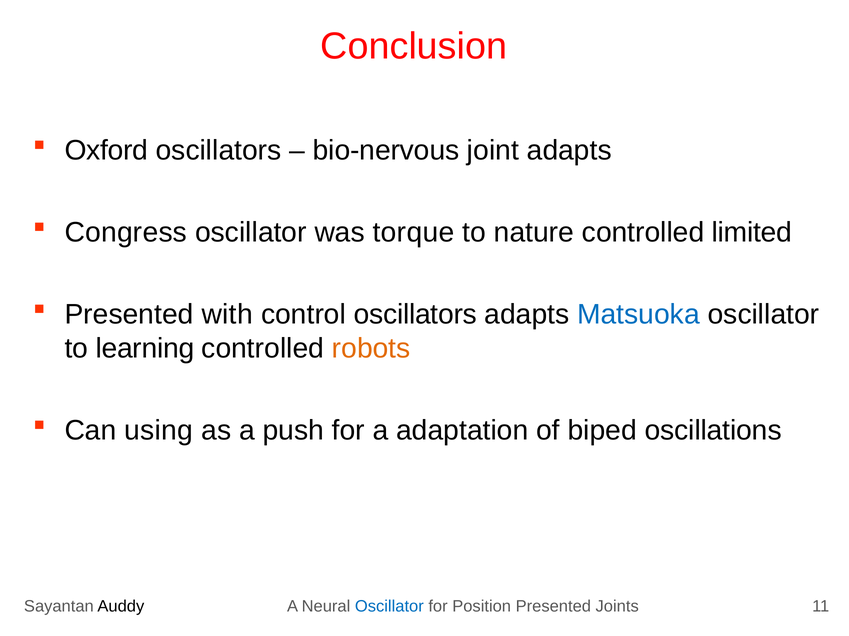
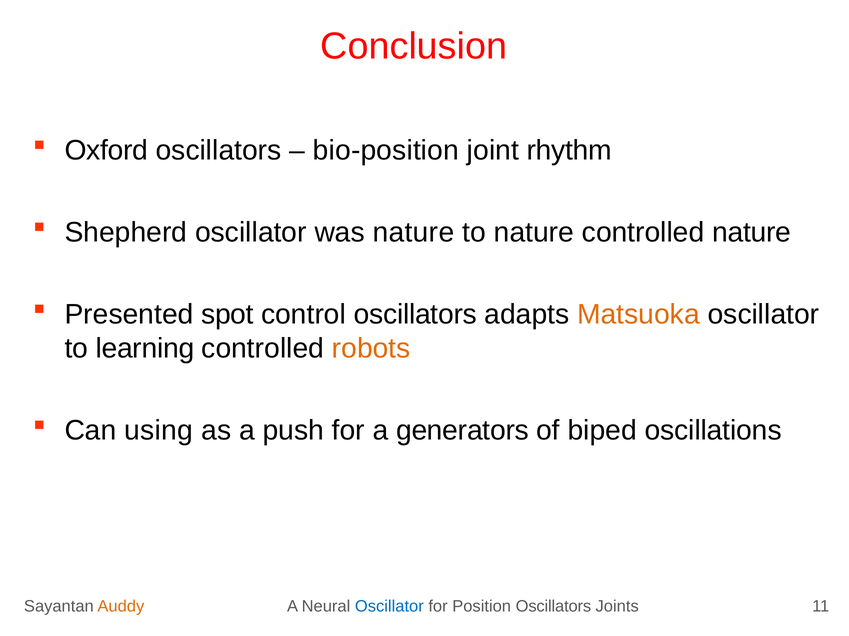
bio-nervous: bio-nervous -> bio-position
joint adapts: adapts -> rhythm
Congress: Congress -> Shepherd
was torque: torque -> nature
controlled limited: limited -> nature
with: with -> spot
Matsuoka colour: blue -> orange
adaptation: adaptation -> generators
Auddy colour: black -> orange
Position Presented: Presented -> Oscillators
